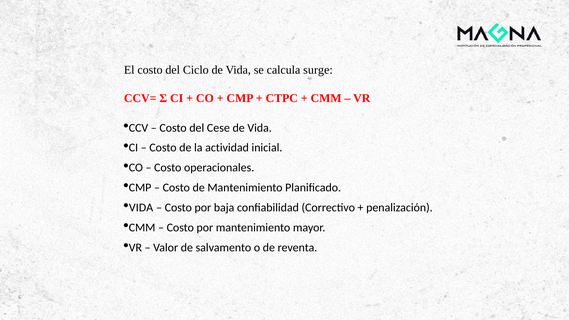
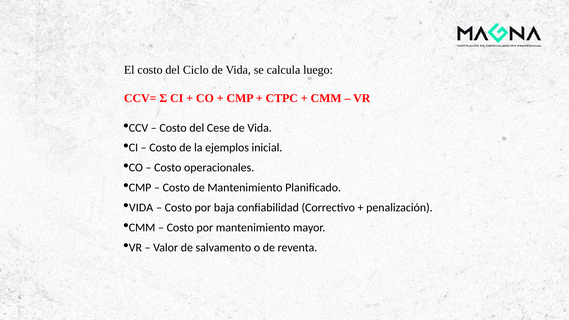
surge: surge -> luego
actividad: actividad -> ejemplos
